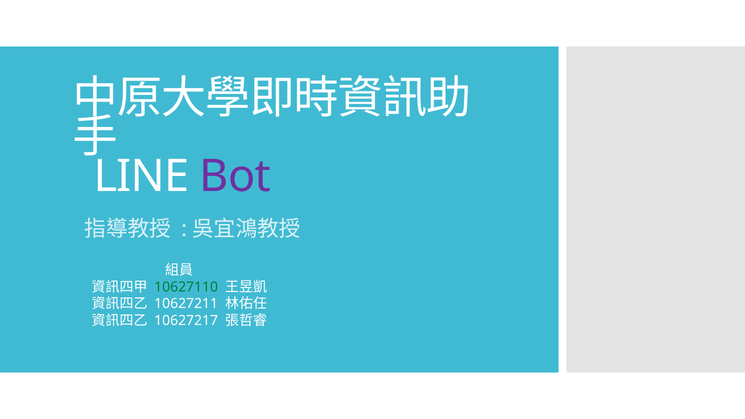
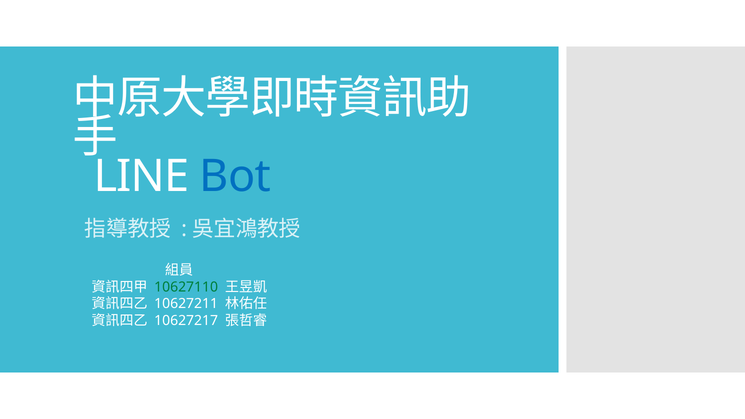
Bot colour: purple -> blue
